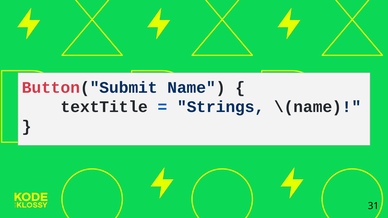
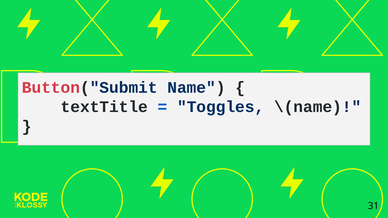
Strings: Strings -> Toggles
